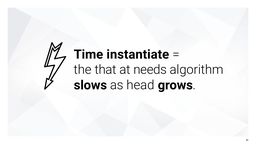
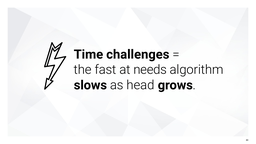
instantiate: instantiate -> challenges
that: that -> fast
